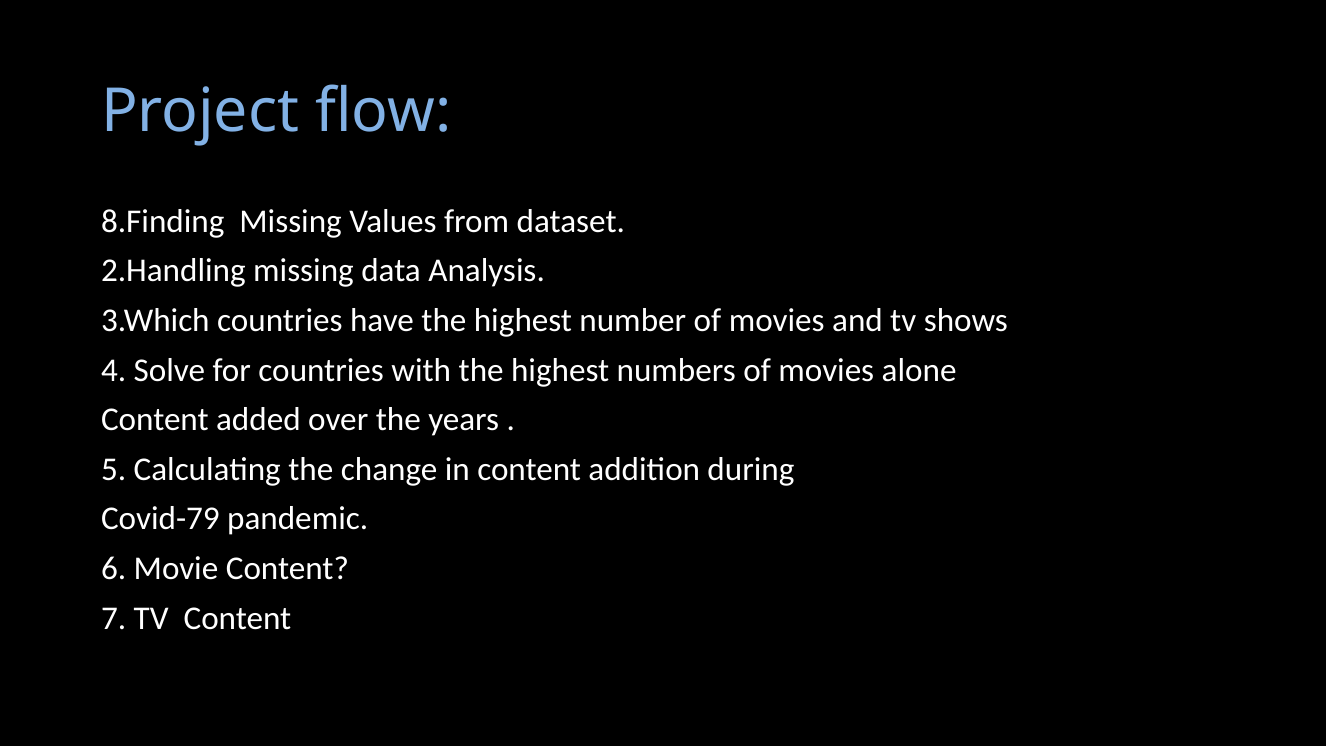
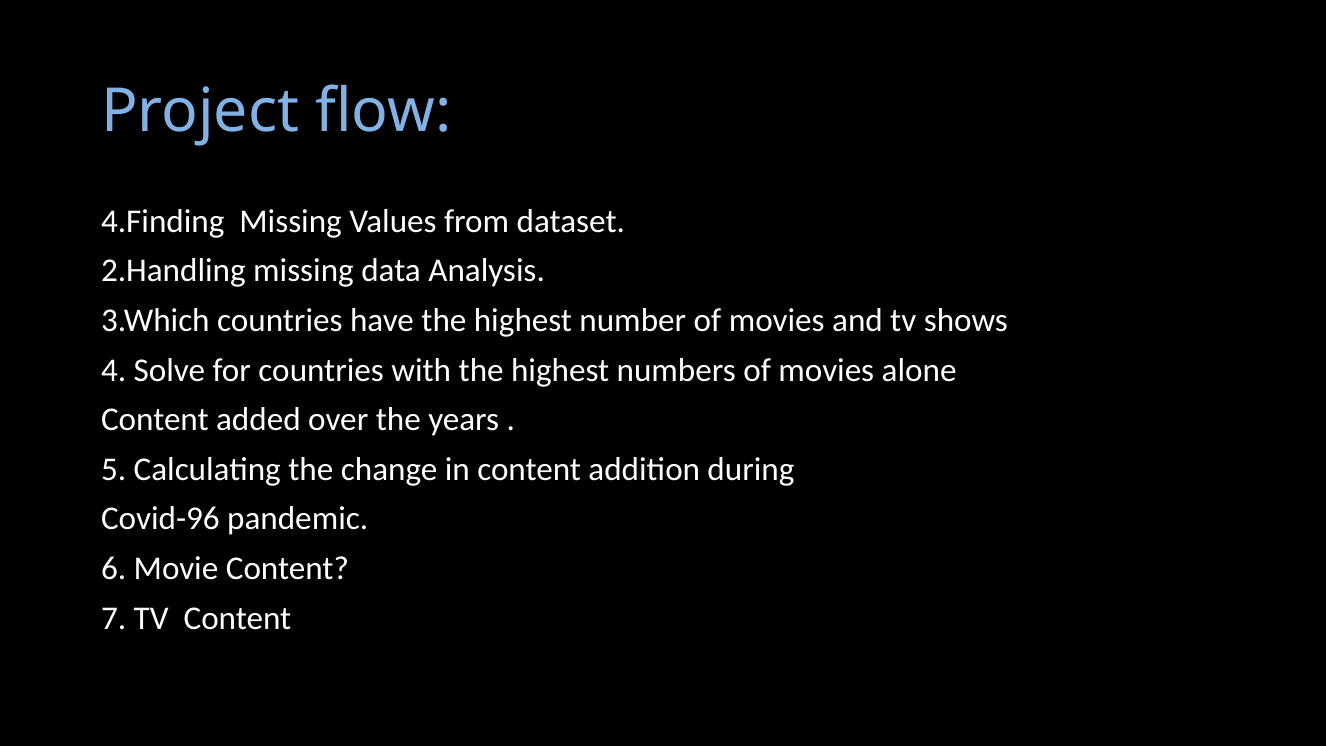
8.Finding: 8.Finding -> 4.Finding
Covid-79: Covid-79 -> Covid-96
